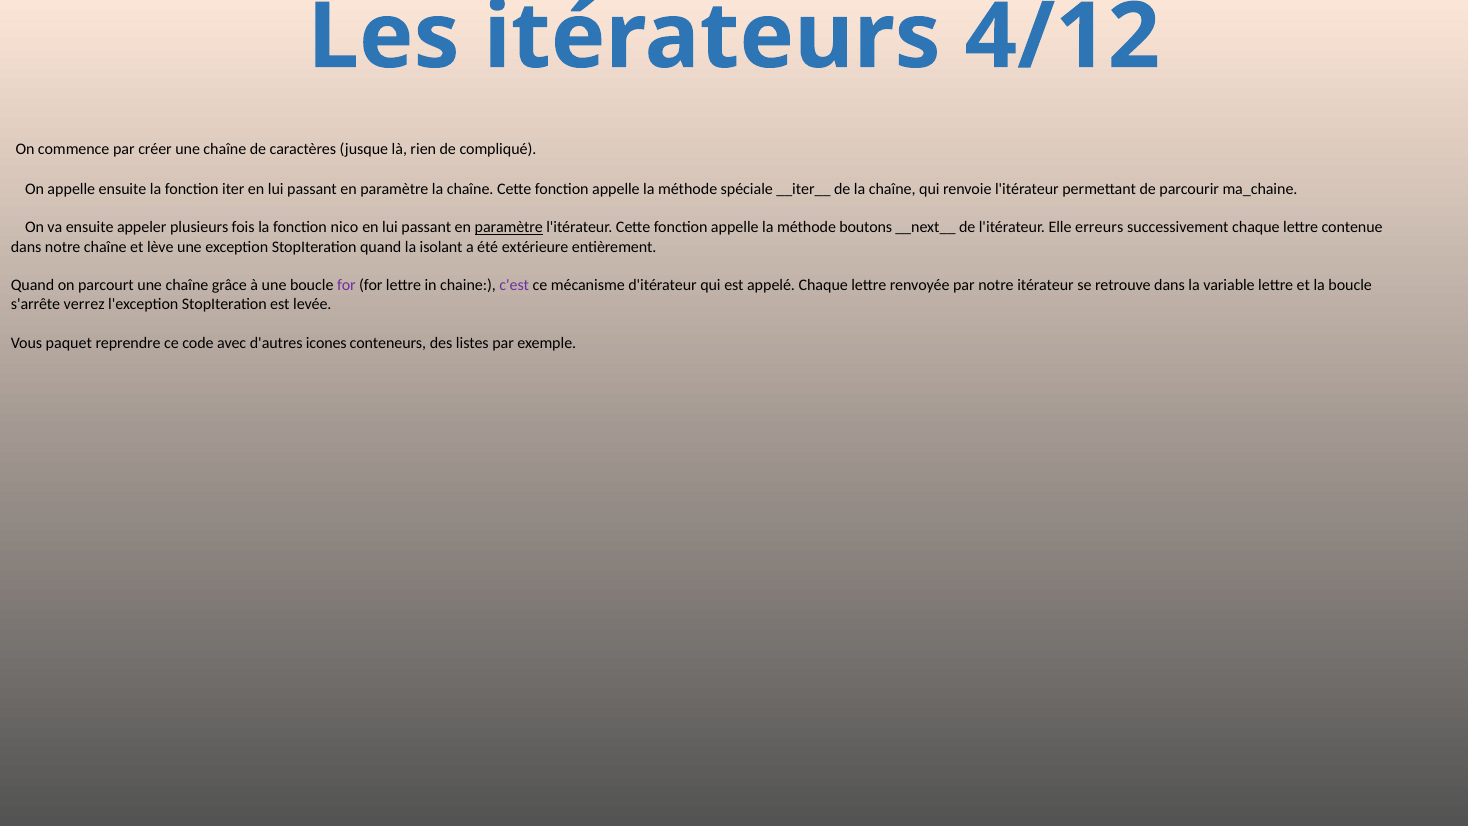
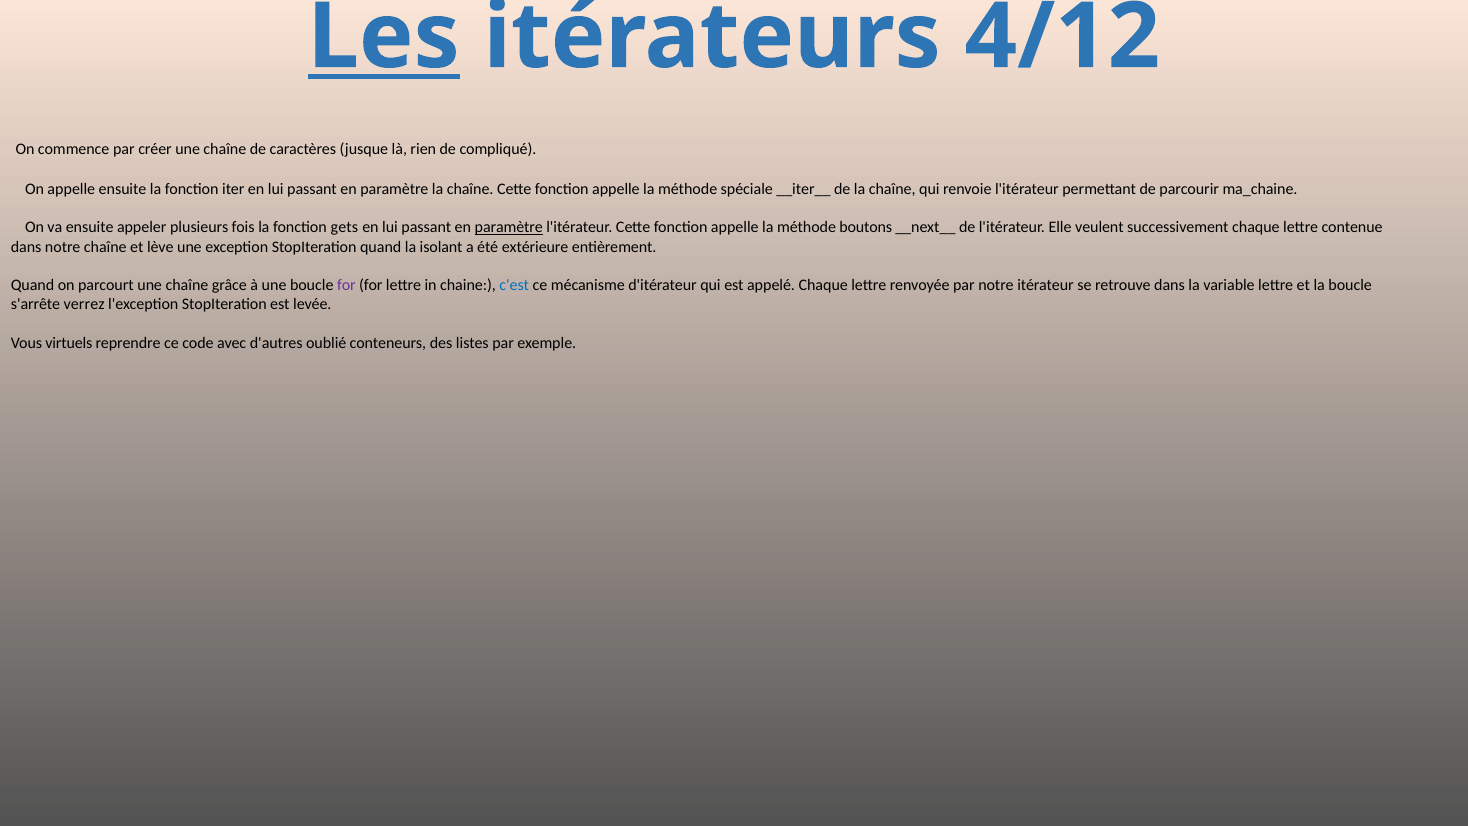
Les underline: none -> present
nico: nico -> gets
erreurs: erreurs -> veulent
c'est colour: purple -> blue
paquet: paquet -> virtuels
icones: icones -> oublié
